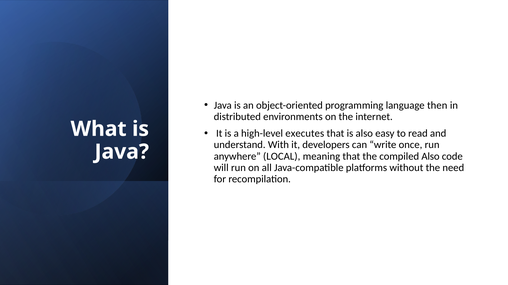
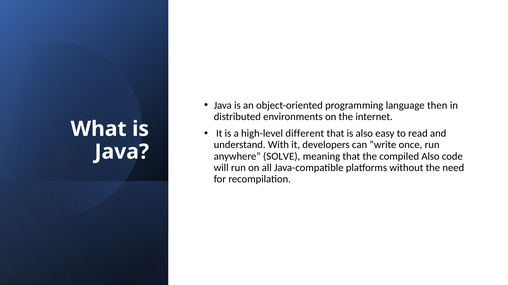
executes: executes -> different
LOCAL: LOCAL -> SOLVE
